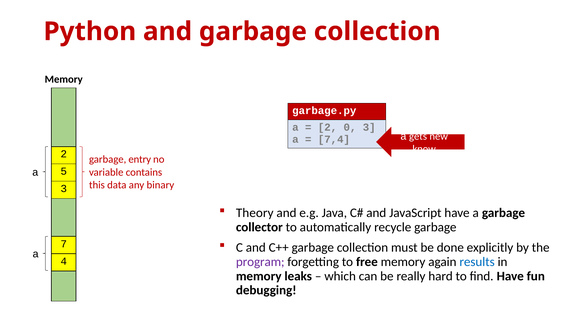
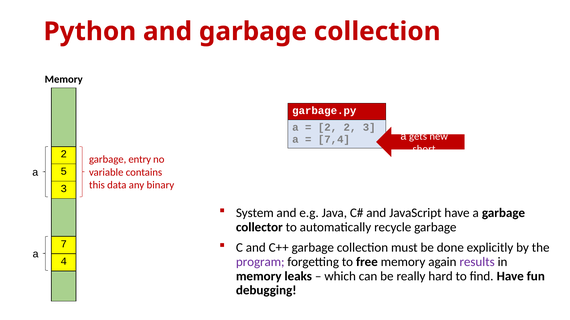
2 0: 0 -> 2
know: know -> short
Theory: Theory -> System
results colour: blue -> purple
